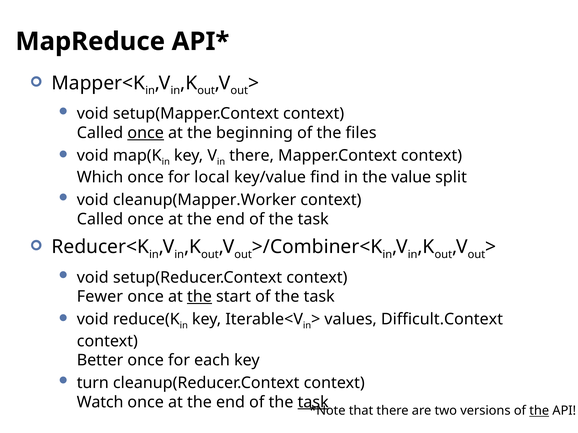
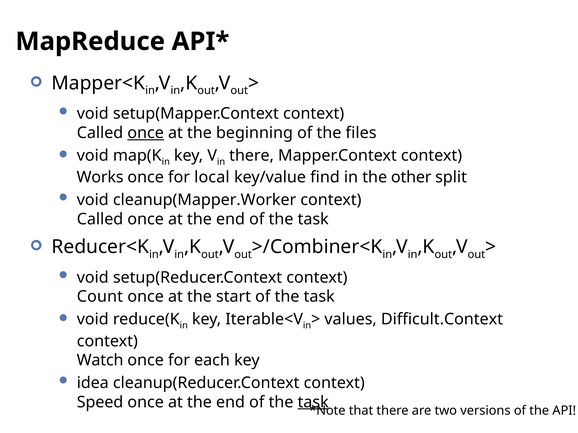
Which: Which -> Works
value: value -> other
Fewer: Fewer -> Count
the at (199, 297) underline: present -> none
Better: Better -> Watch
turn: turn -> idea
Watch: Watch -> Speed
the at (539, 411) underline: present -> none
